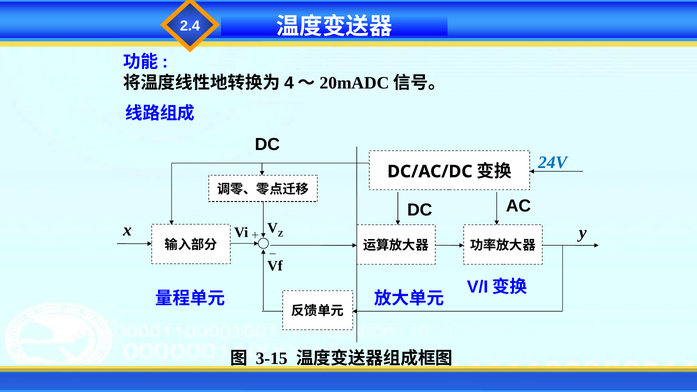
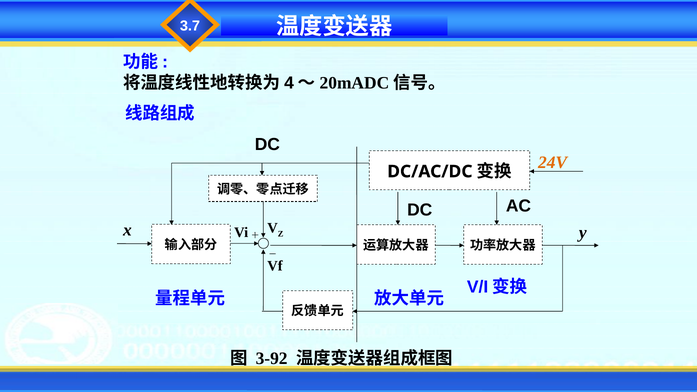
2.4: 2.4 -> 3.7
24V colour: blue -> orange
3-15: 3-15 -> 3-92
